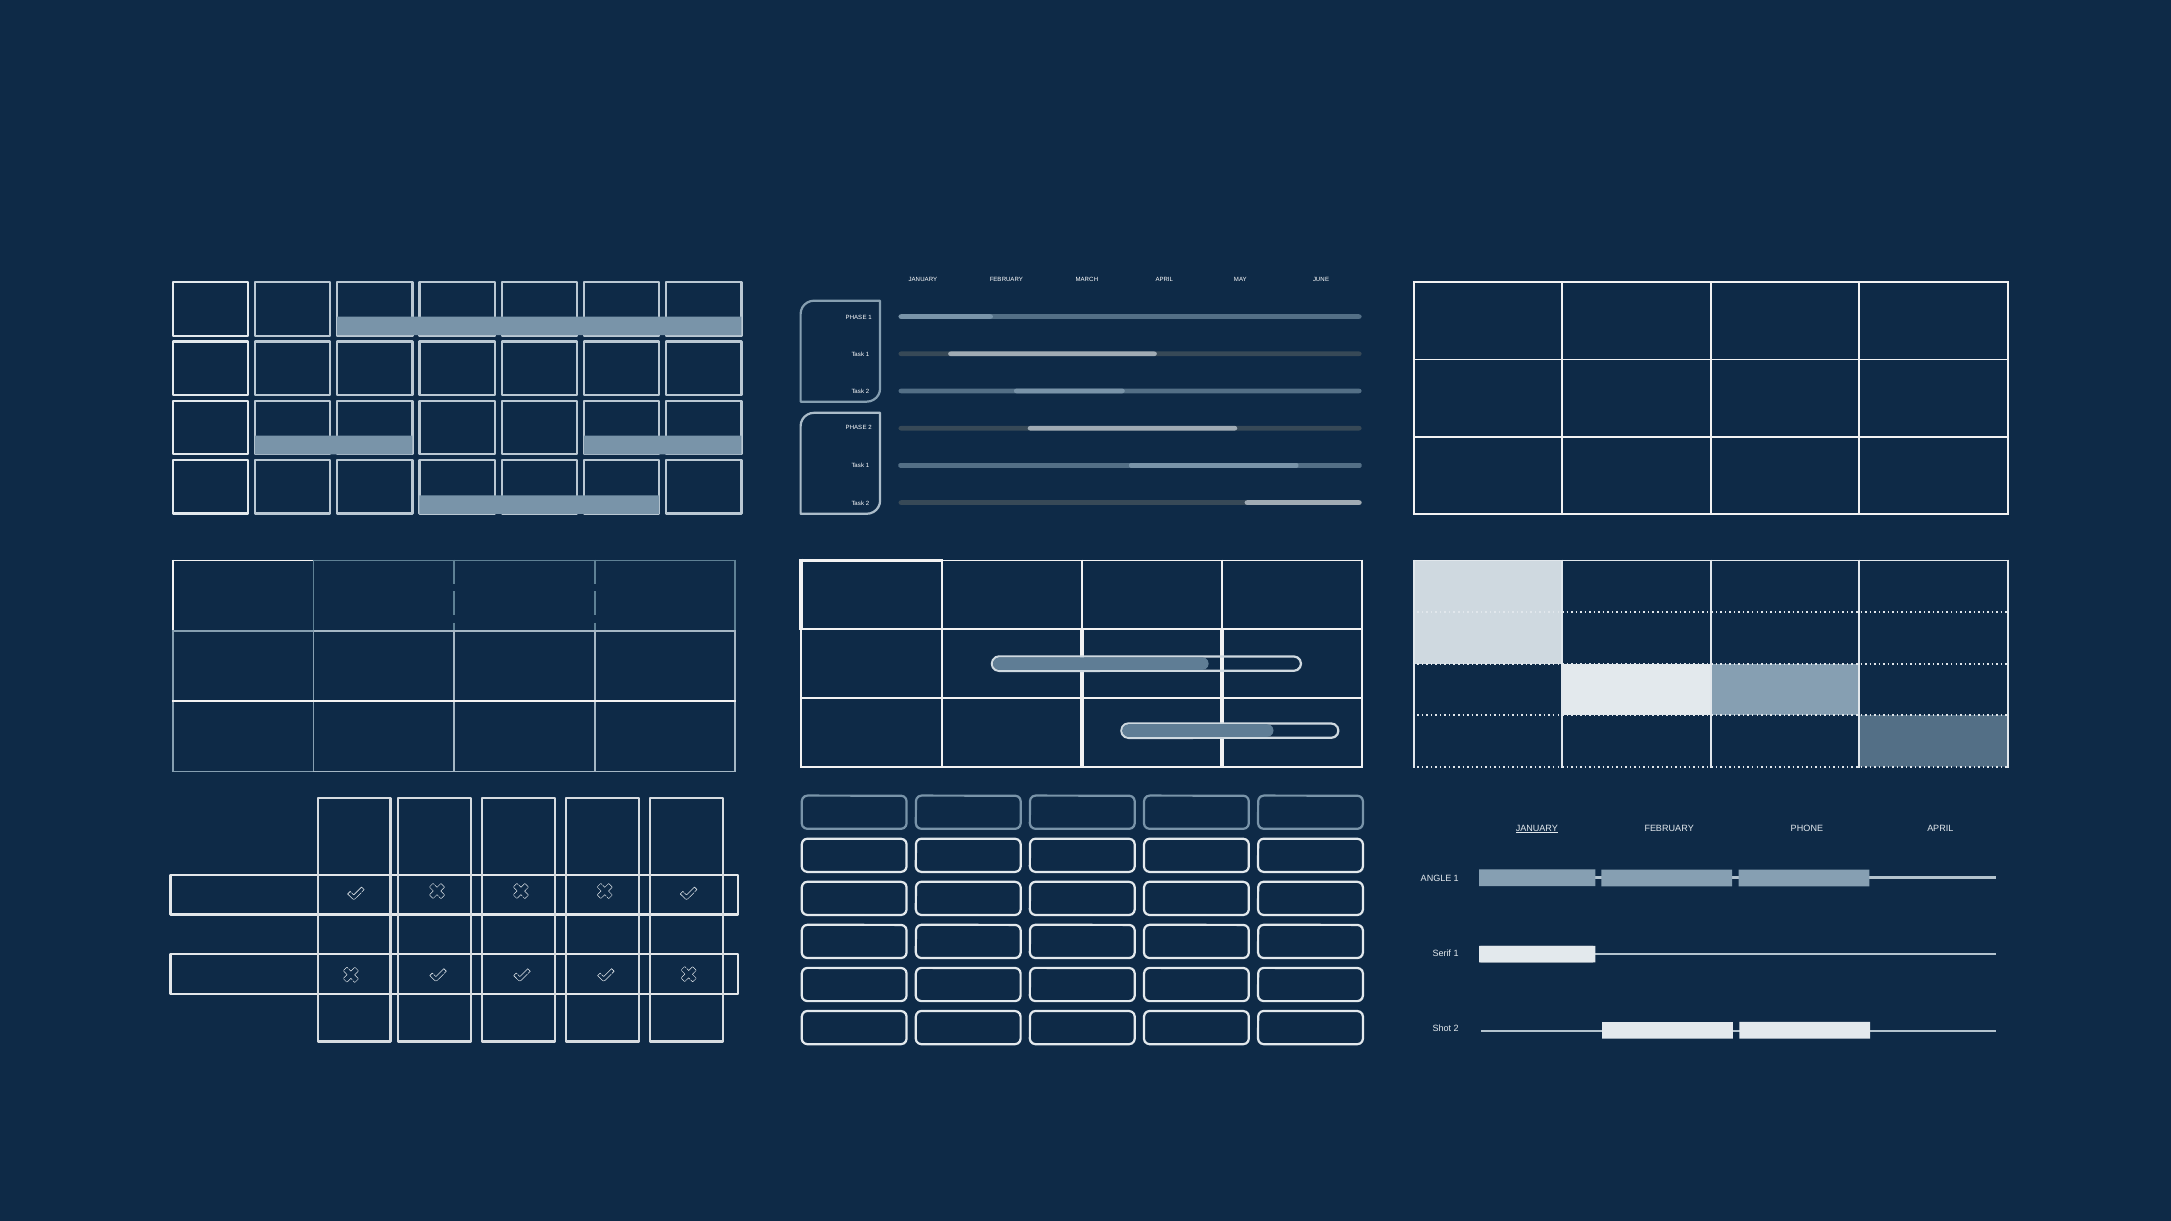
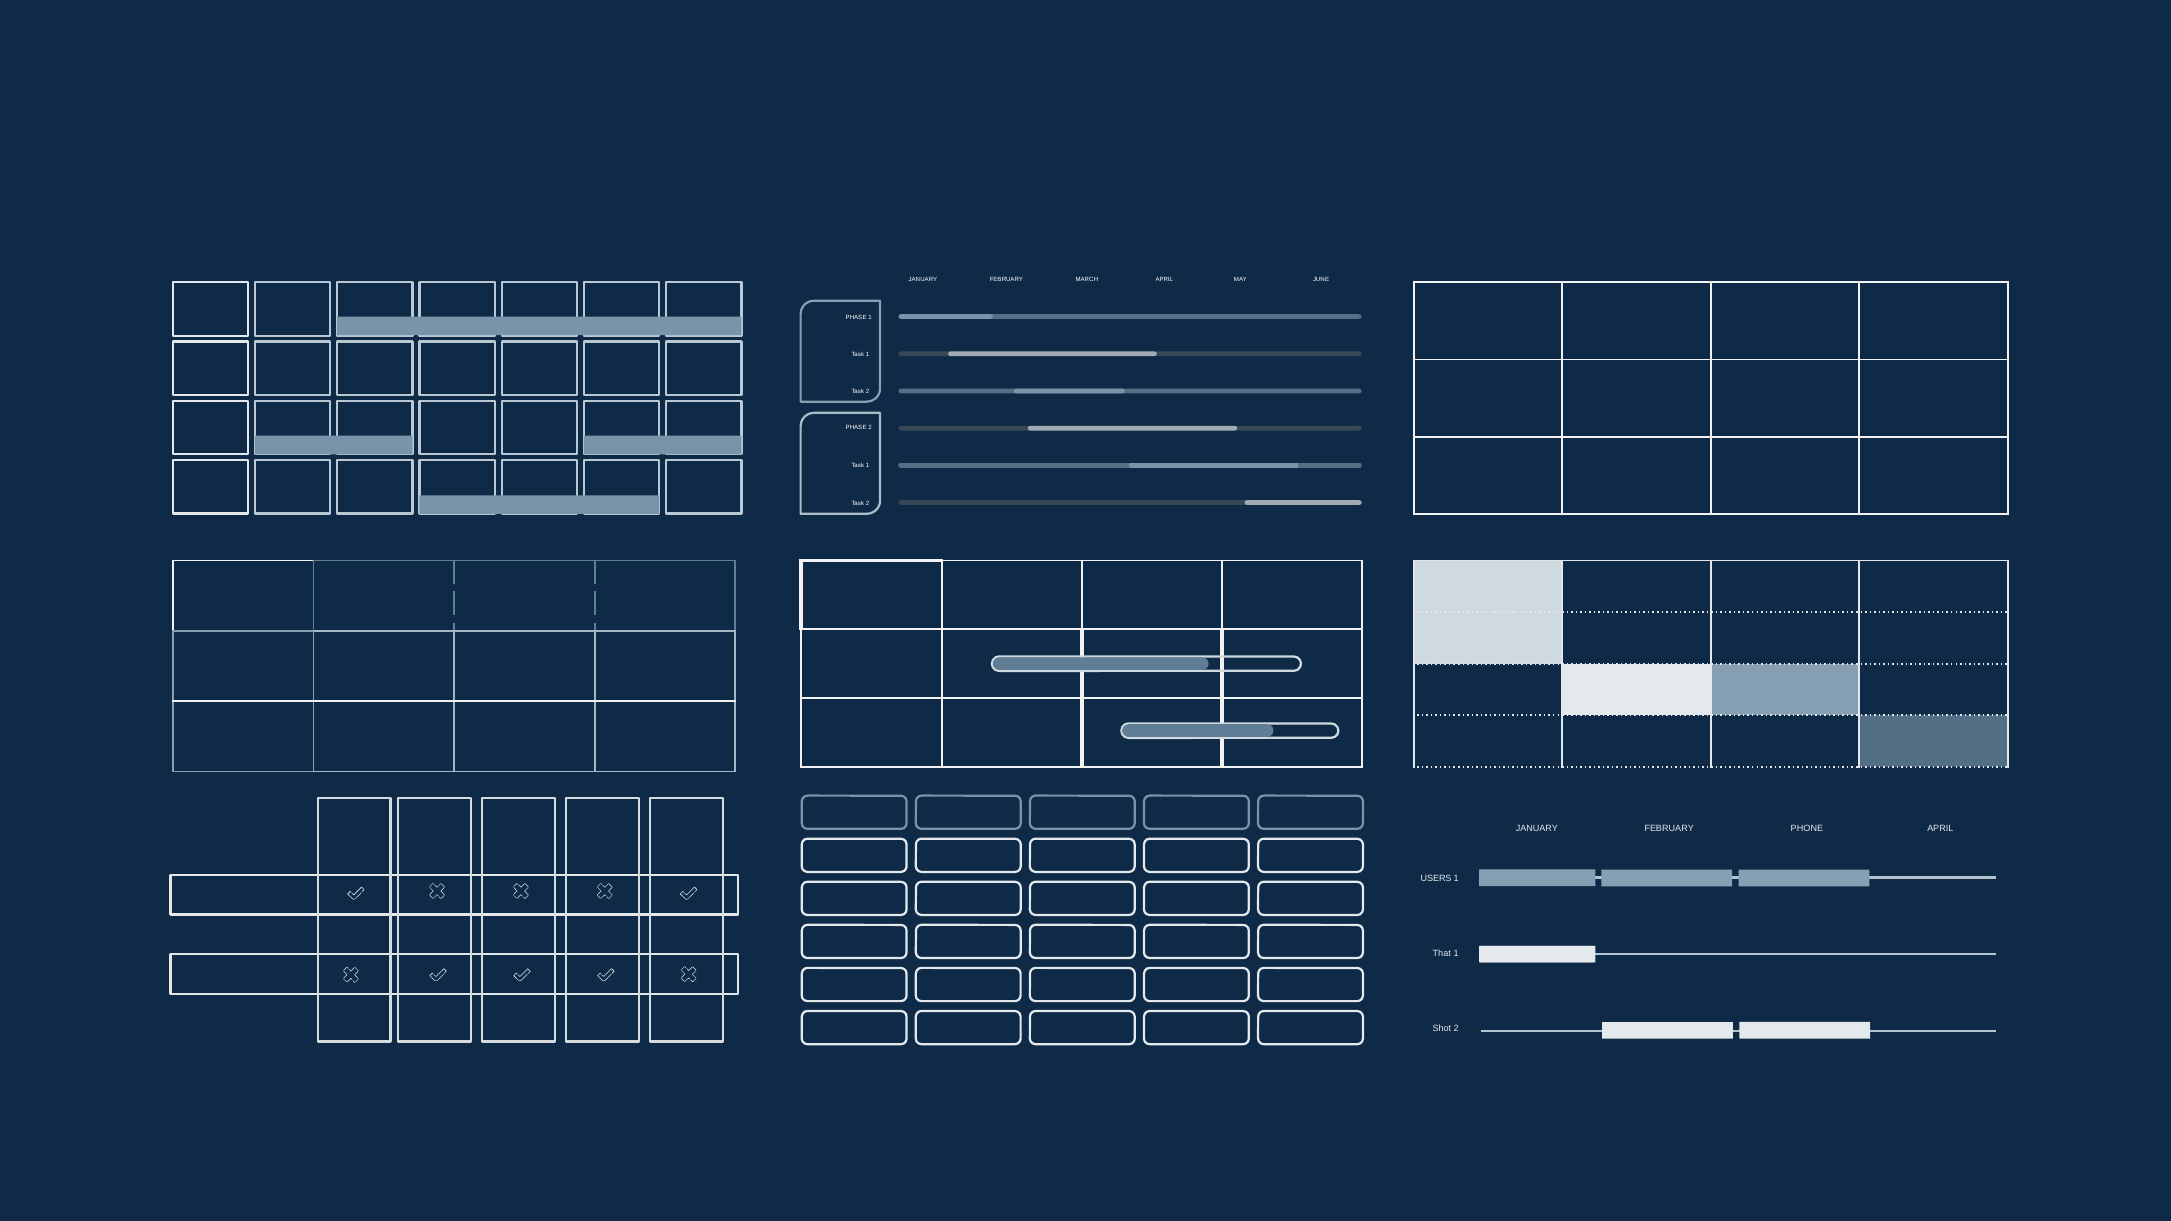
JANUARY at (1537, 828) underline: present -> none
ANGLE: ANGLE -> USERS
Serif: Serif -> That
